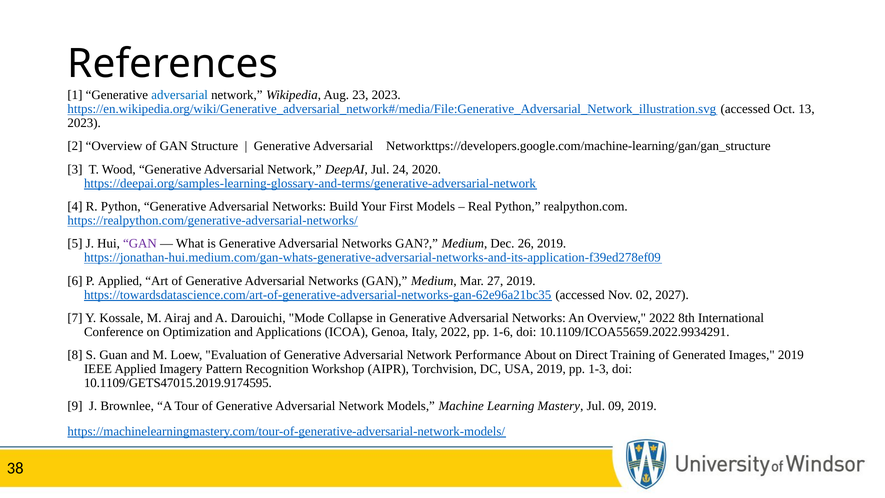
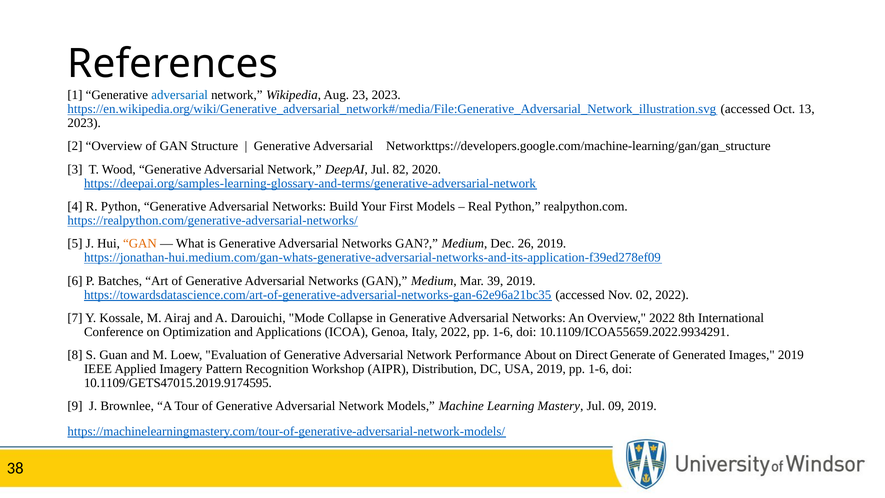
24: 24 -> 82
GAN at (140, 244) colour: purple -> orange
P Applied: Applied -> Batches
27: 27 -> 39
02 2027: 2027 -> 2022
Training: Training -> Generate
Torchvision: Torchvision -> Distribution
2019 pp 1-3: 1-3 -> 1-6
